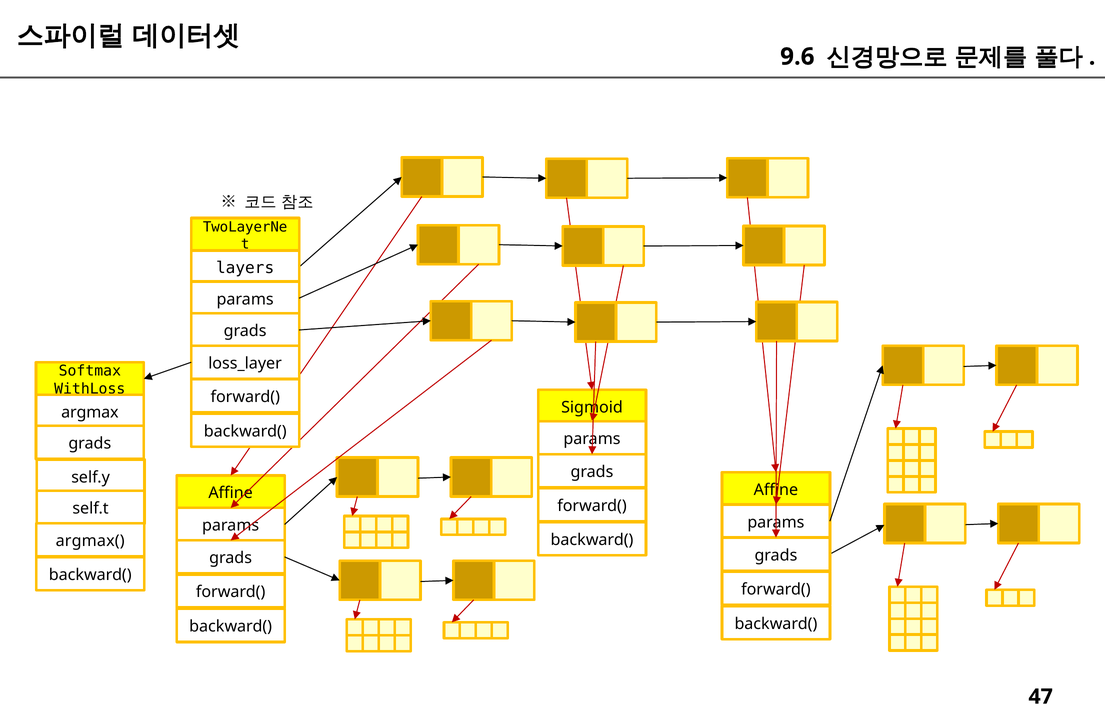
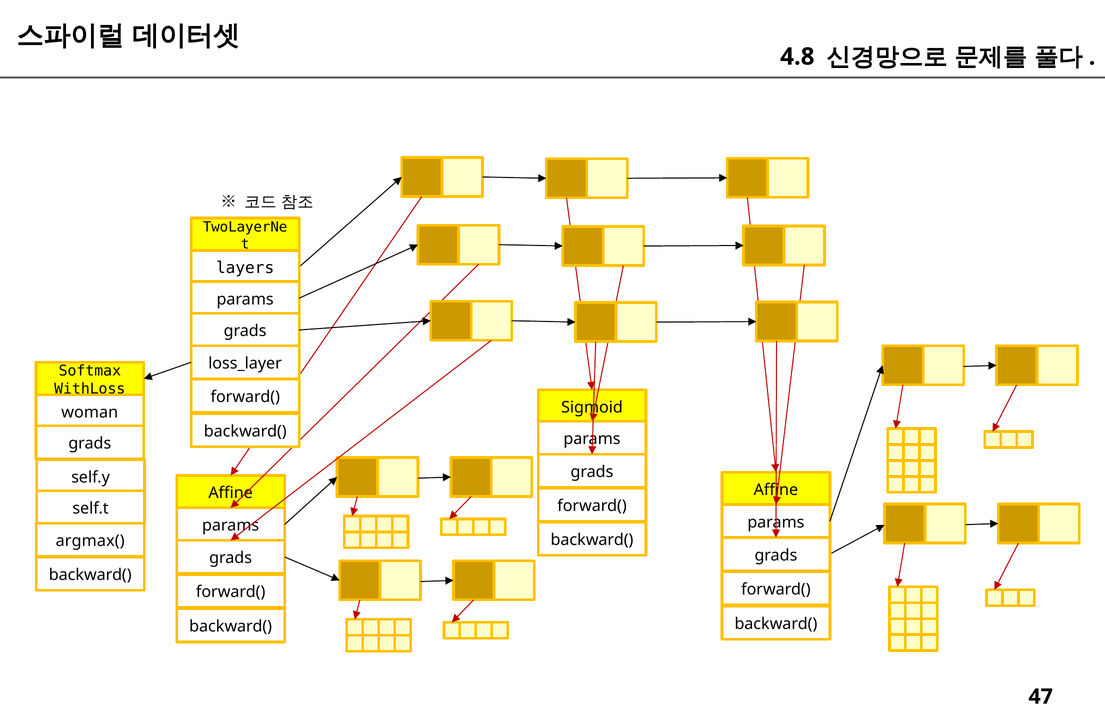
9.6: 9.6 -> 4.8
argmax: argmax -> woman
